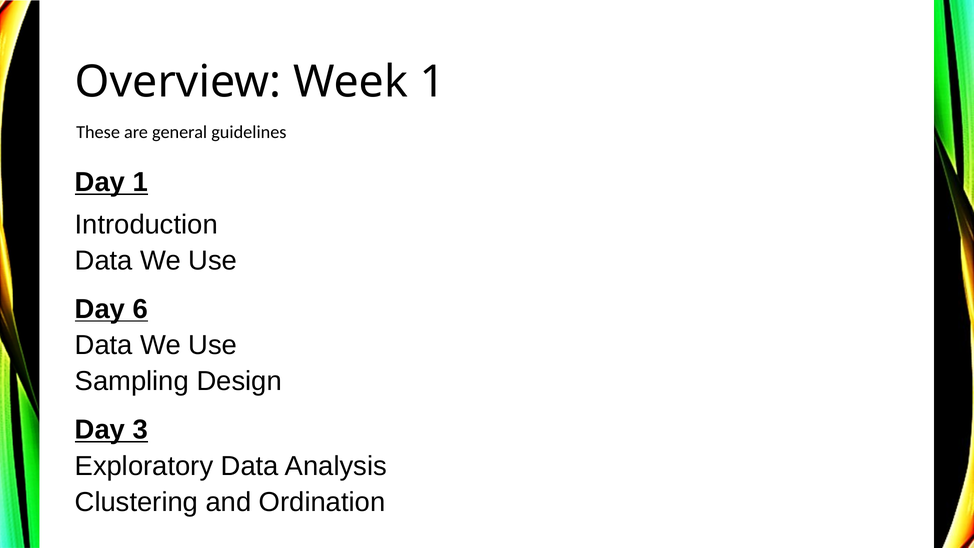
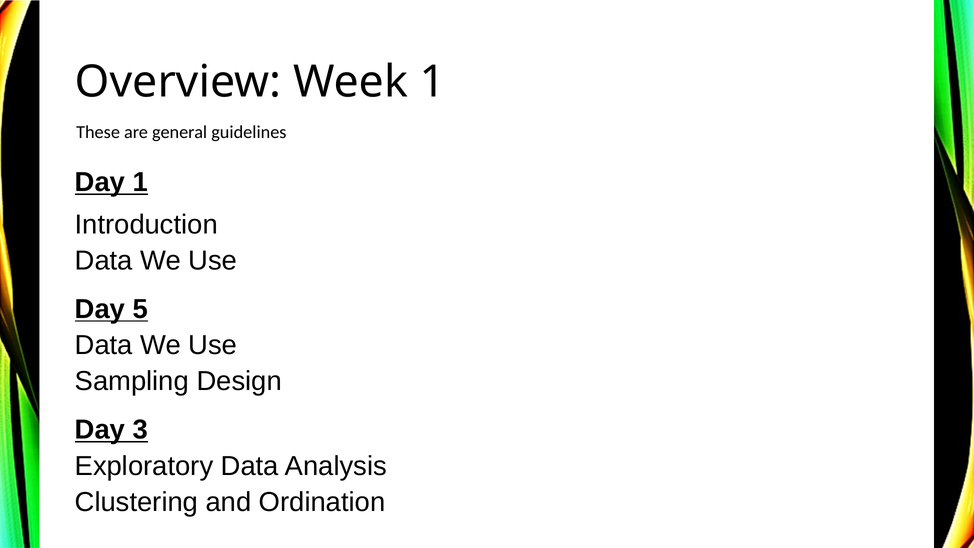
6: 6 -> 5
